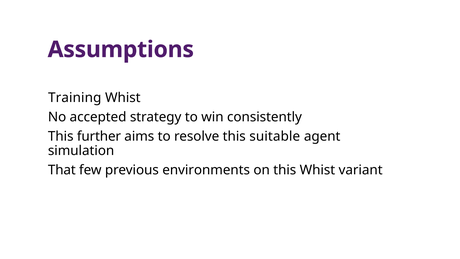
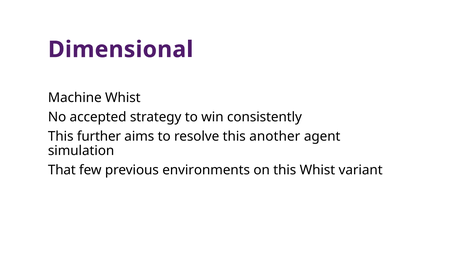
Assumptions: Assumptions -> Dimensional
Training: Training -> Machine
suitable: suitable -> another
